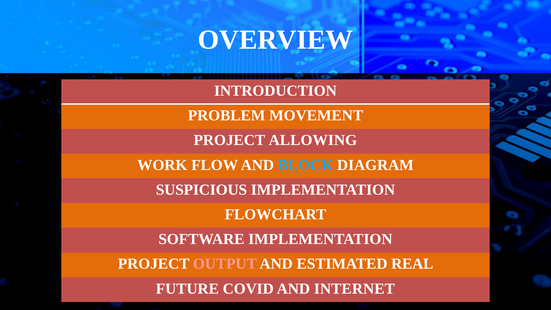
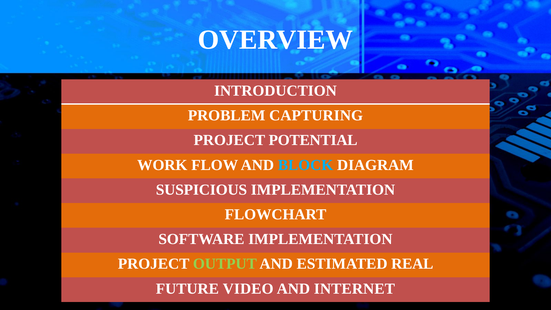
MOVEMENT: MOVEMENT -> CAPTURING
ALLOWING: ALLOWING -> POTENTIAL
OUTPUT colour: pink -> light green
COVID: COVID -> VIDEO
